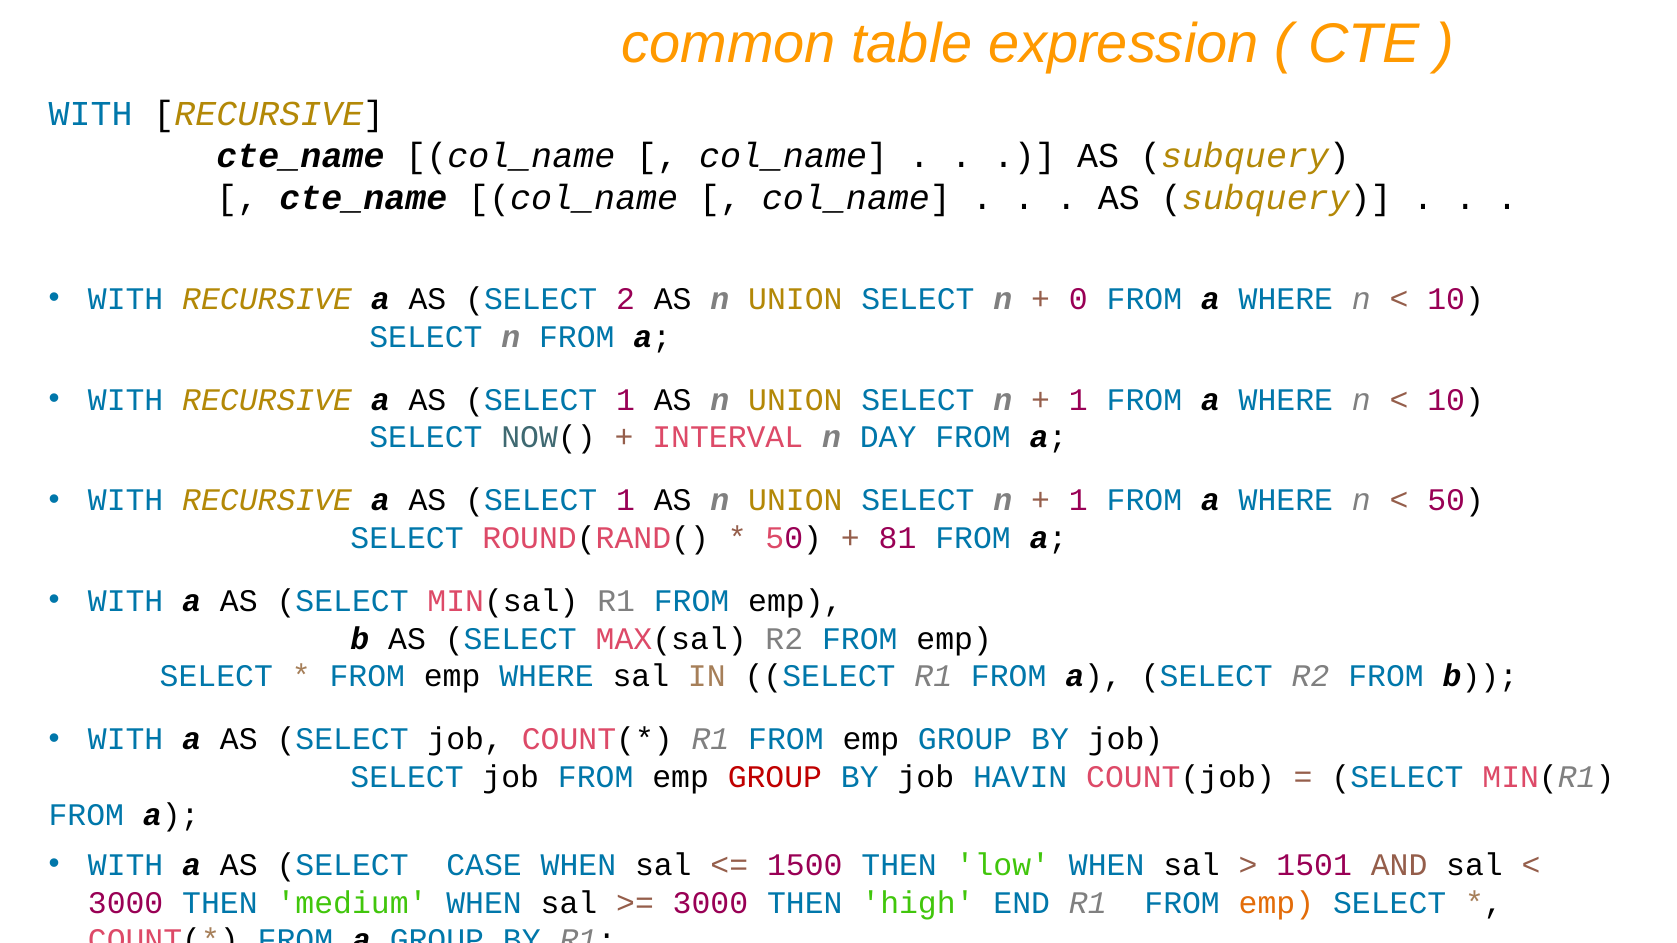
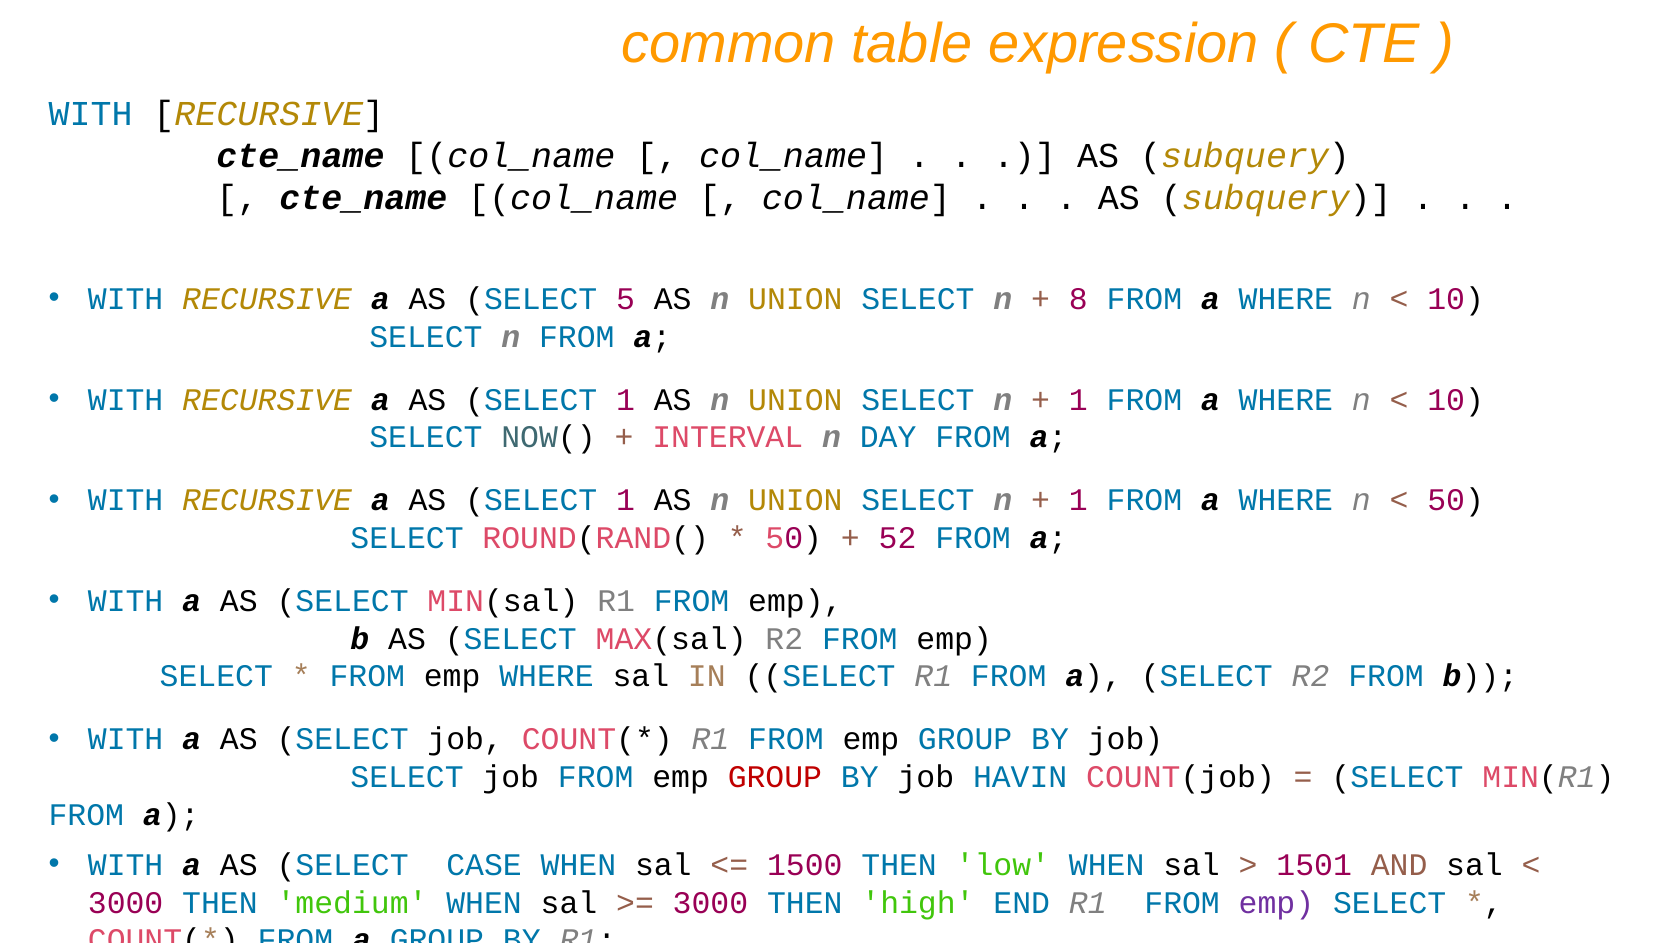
2: 2 -> 5
0: 0 -> 8
81: 81 -> 52
emp at (1276, 903) colour: orange -> purple
